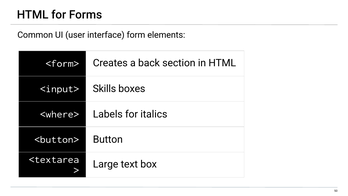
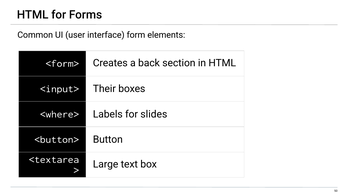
Skills: Skills -> Their
italics: italics -> slides
